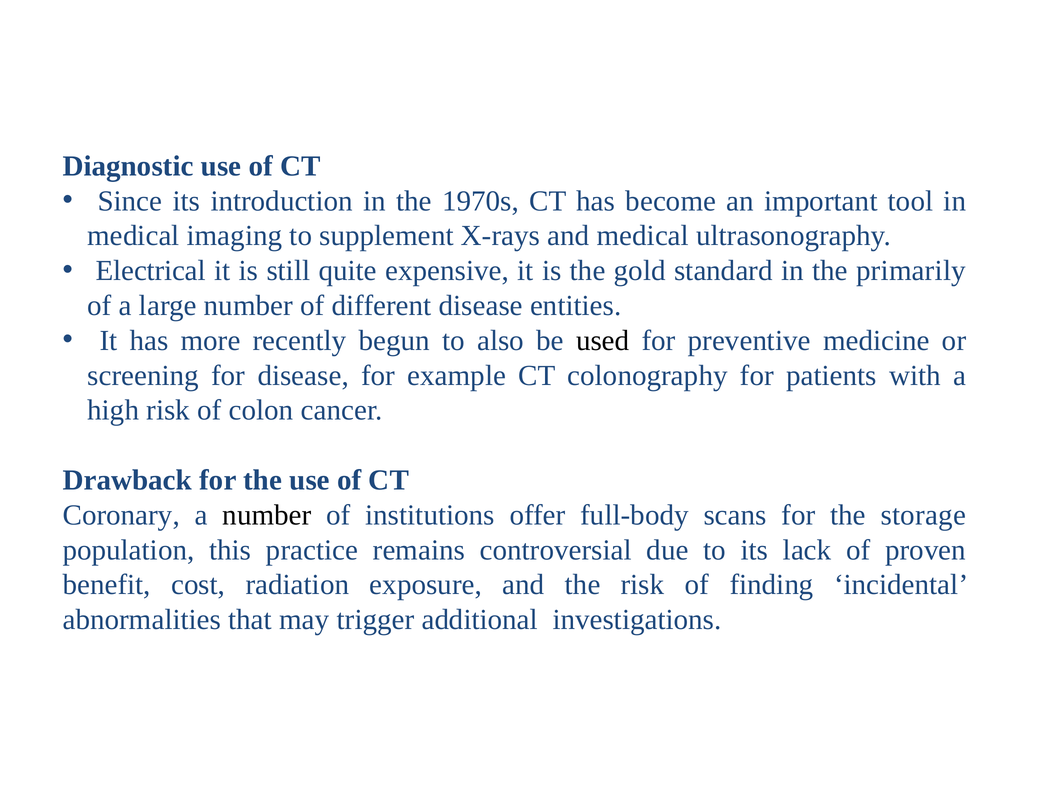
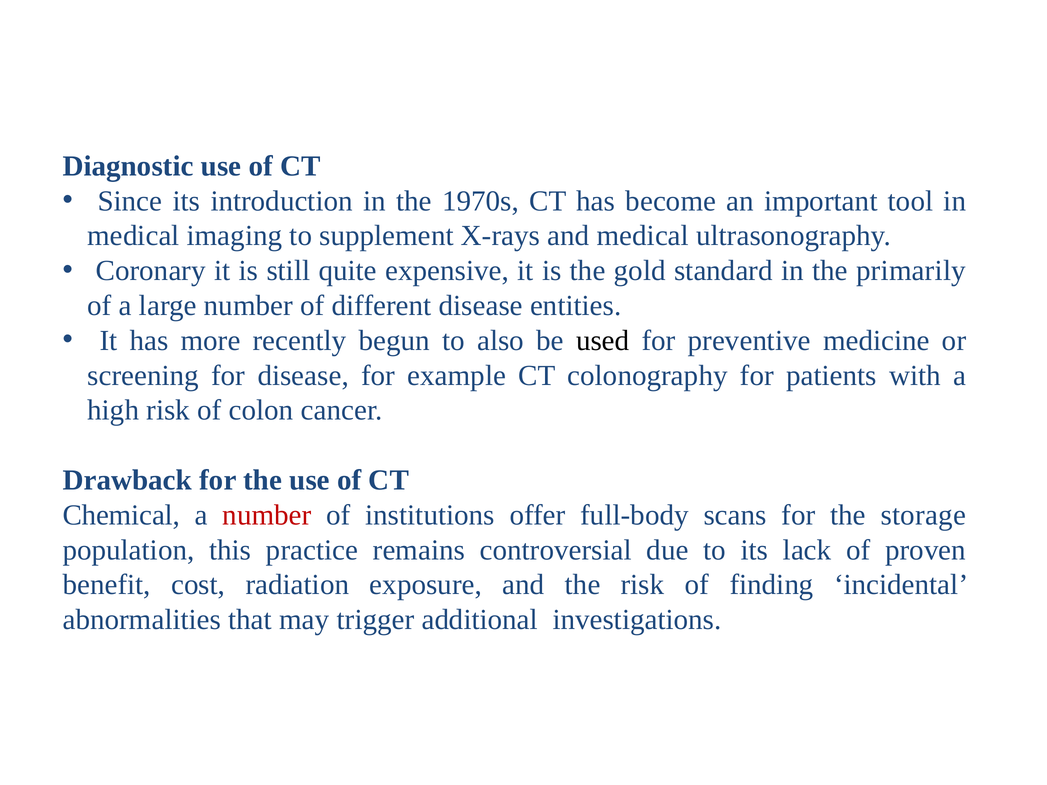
Electrical: Electrical -> Coronary
Coronary: Coronary -> Chemical
number at (267, 515) colour: black -> red
